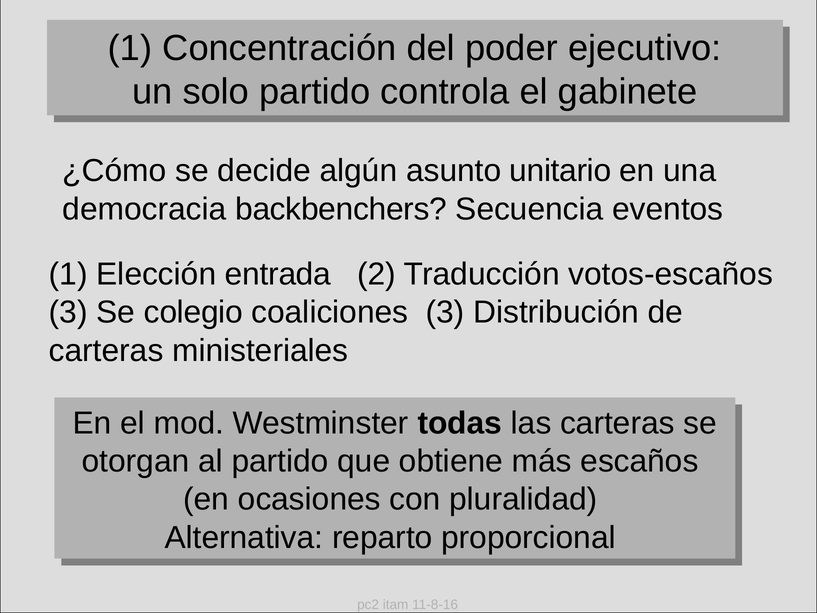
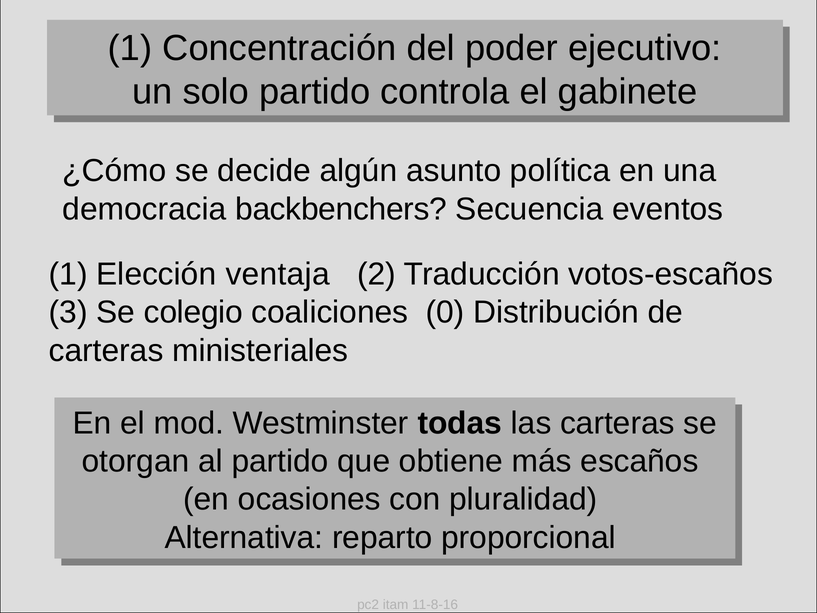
unitario: unitario -> política
entrada: entrada -> ventaja
coaliciones 3: 3 -> 0
